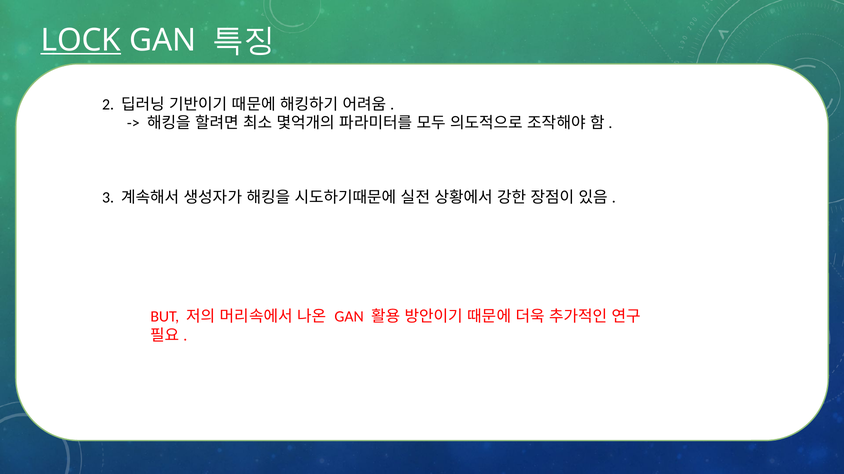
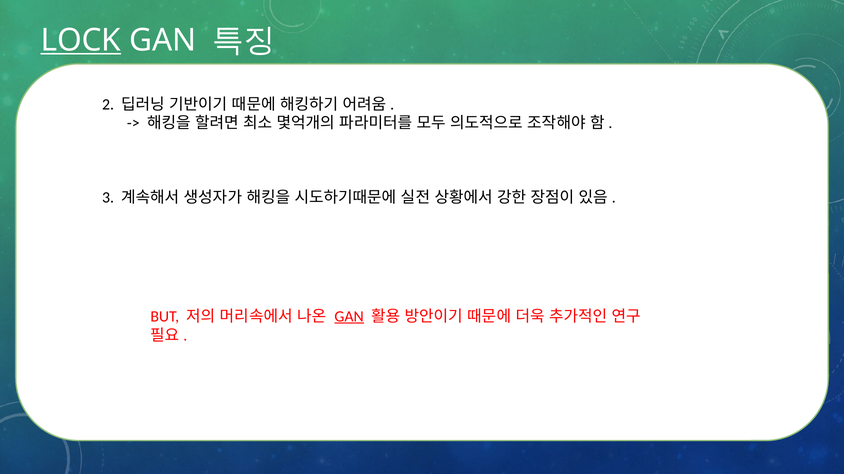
GAN at (349, 317) underline: none -> present
